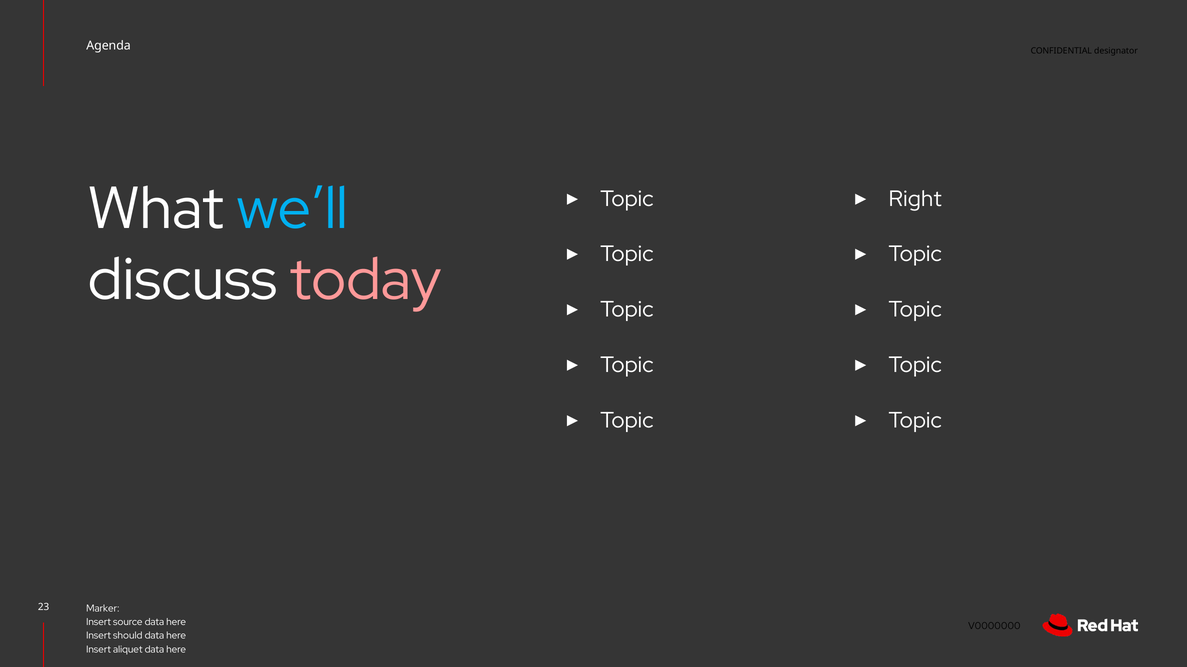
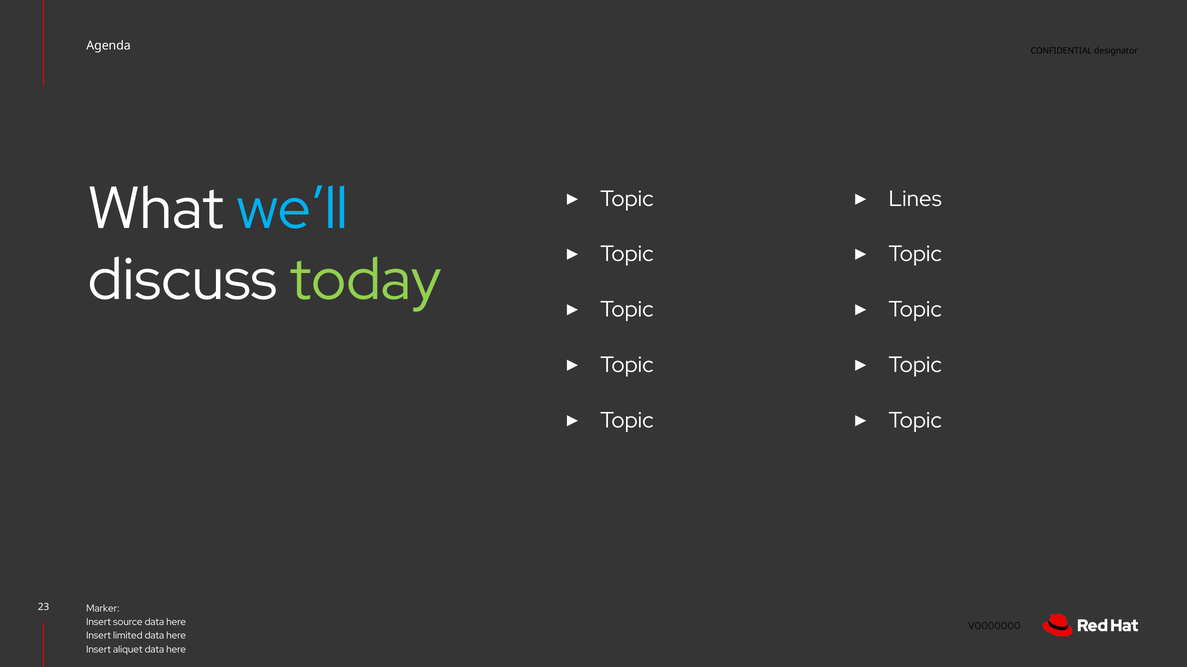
Right: Right -> Lines
today colour: pink -> light green
should: should -> limited
